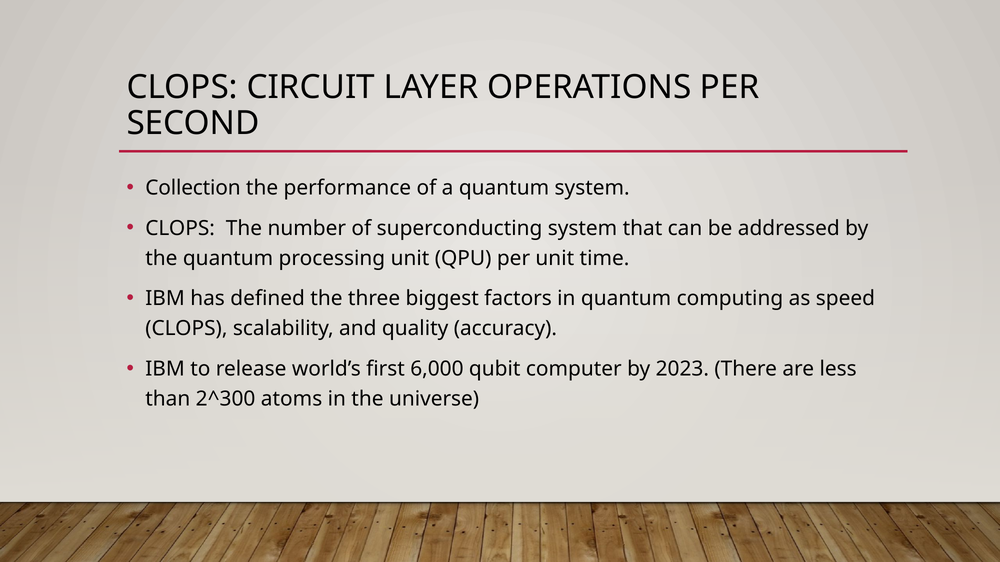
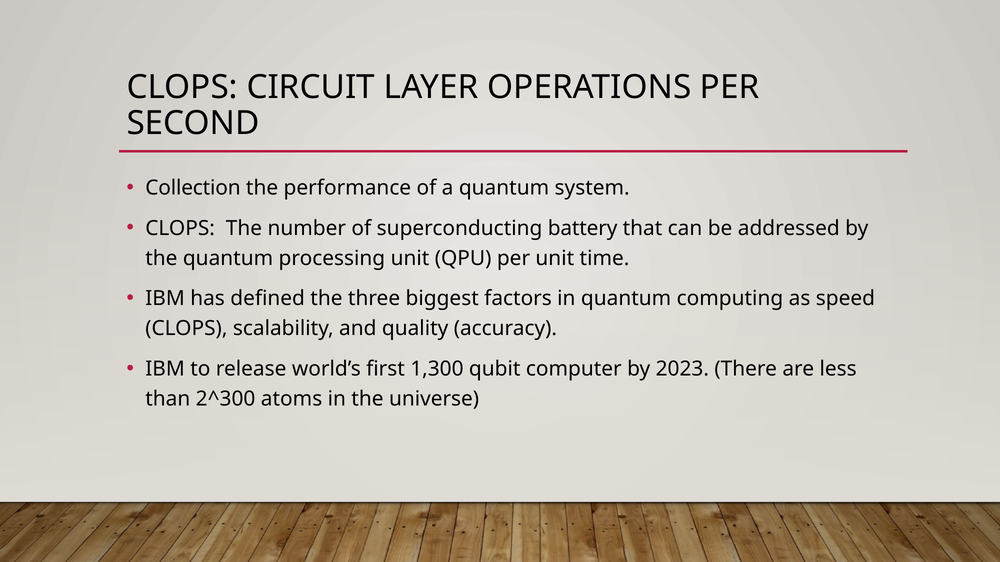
superconducting system: system -> battery
6,000: 6,000 -> 1,300
